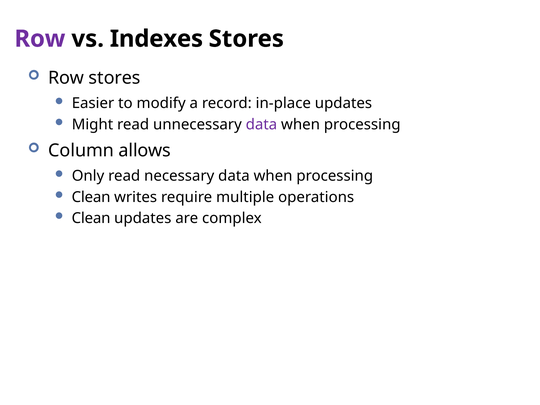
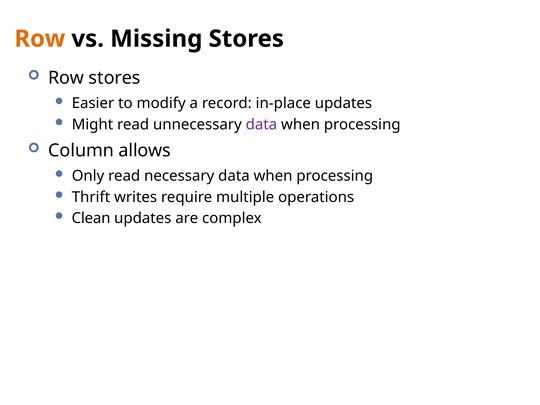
Row at (40, 39) colour: purple -> orange
Indexes: Indexes -> Missing
Clean at (91, 197): Clean -> Thrift
